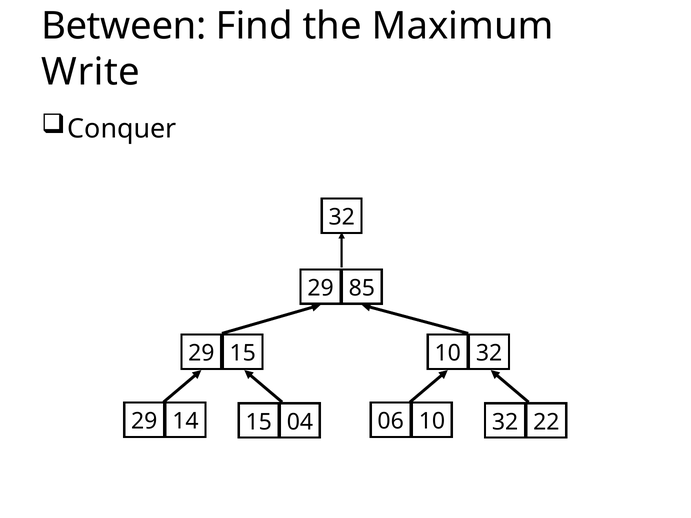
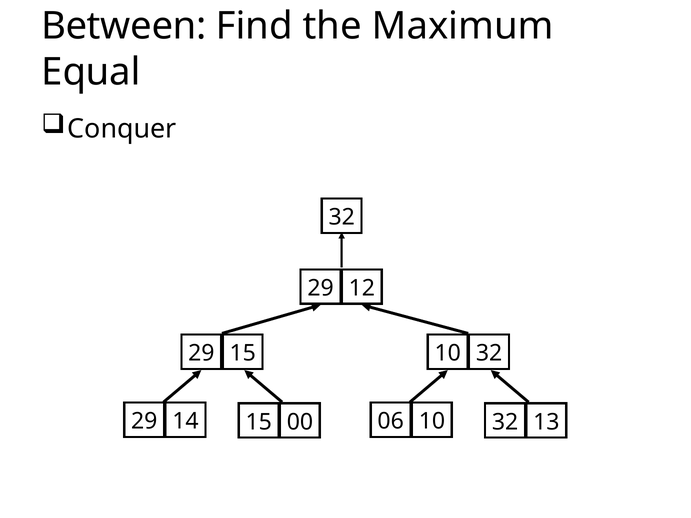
Write: Write -> Equal
85: 85 -> 12
04: 04 -> 00
22: 22 -> 13
